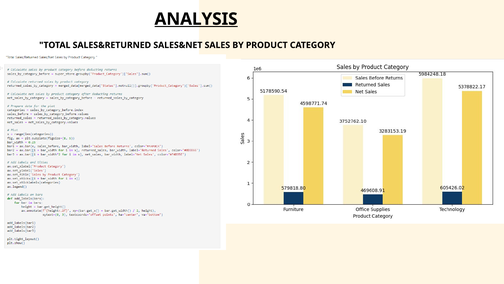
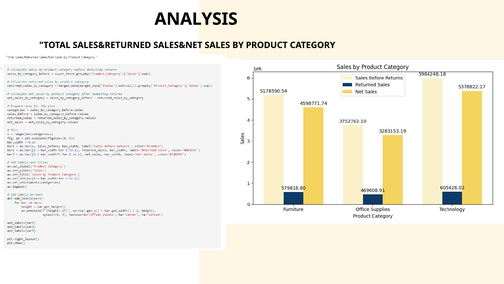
ANALYSIS underline: present -> none
